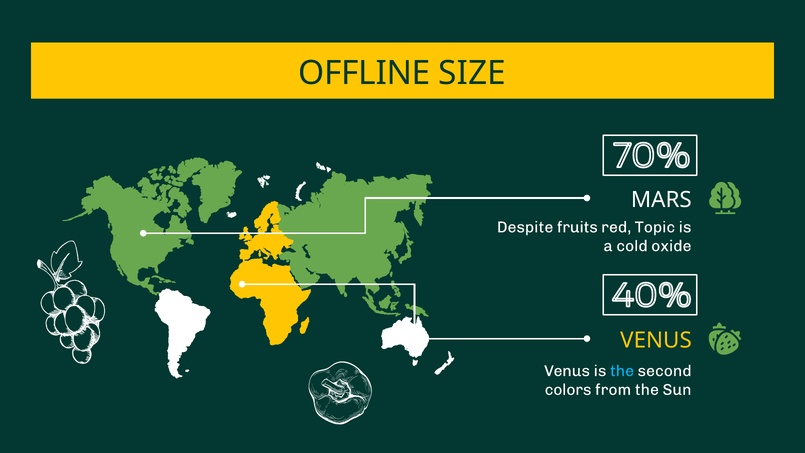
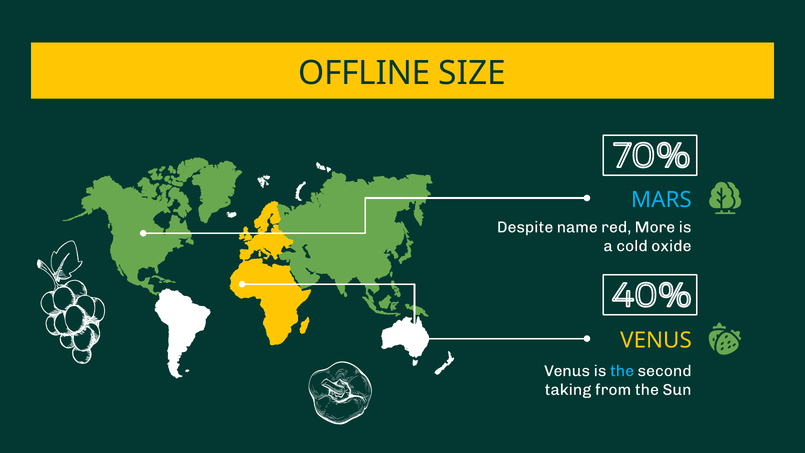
MARS colour: white -> light blue
fruits: fruits -> name
Topic: Topic -> More
colors: colors -> taking
